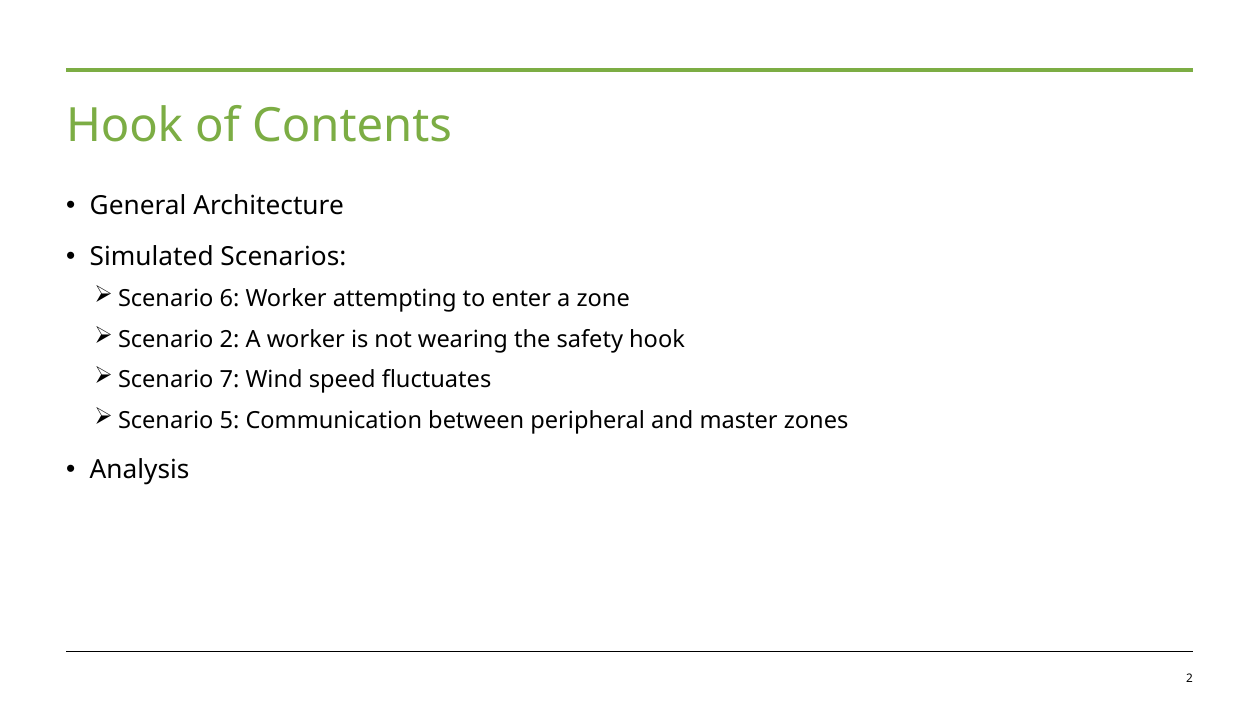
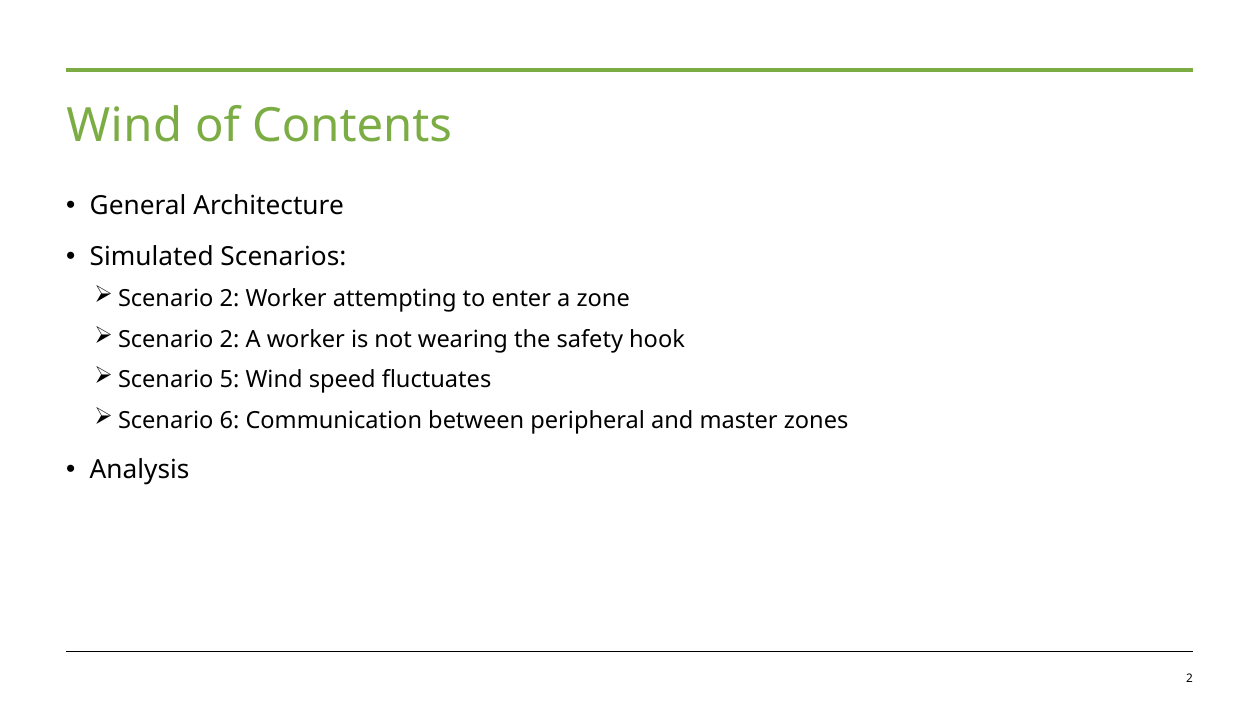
Hook at (125, 126): Hook -> Wind
6 at (230, 299): 6 -> 2
7: 7 -> 5
5: 5 -> 6
